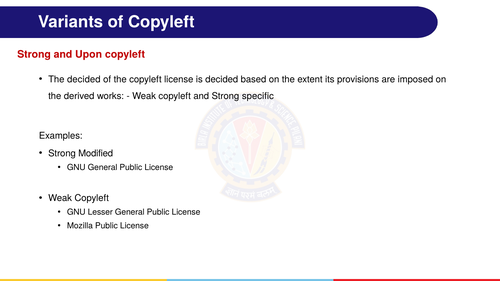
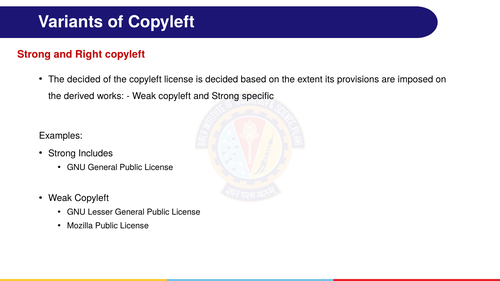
Upon: Upon -> Right
Modified: Modified -> Includes
